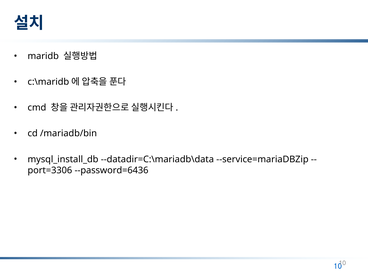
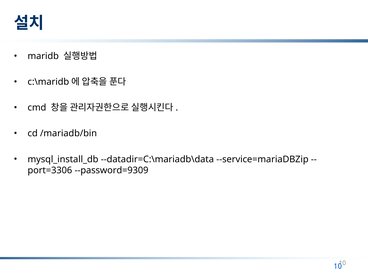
--password=6436: --password=6436 -> --password=9309
